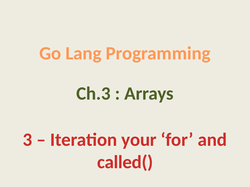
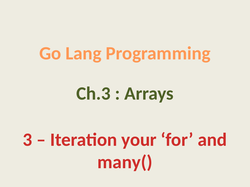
called(: called( -> many(
